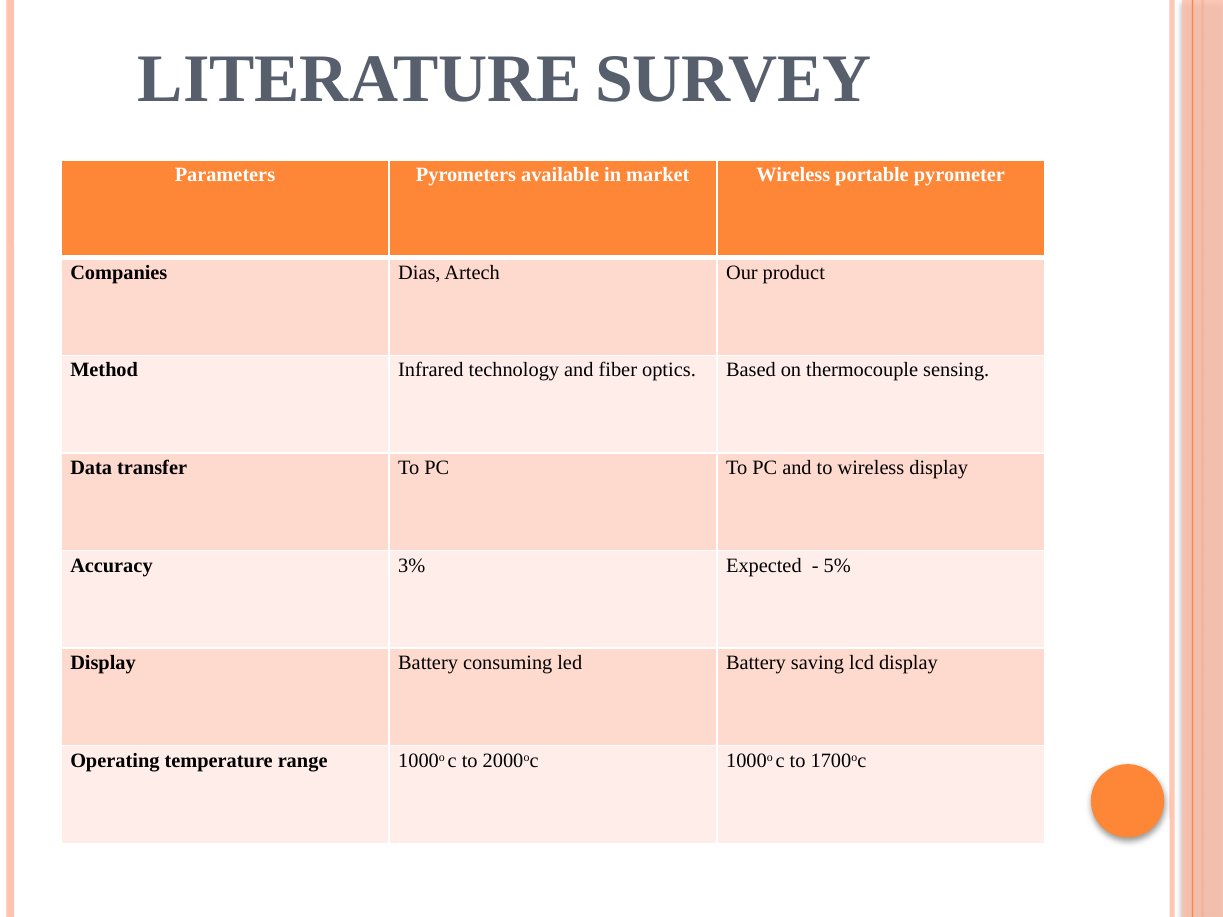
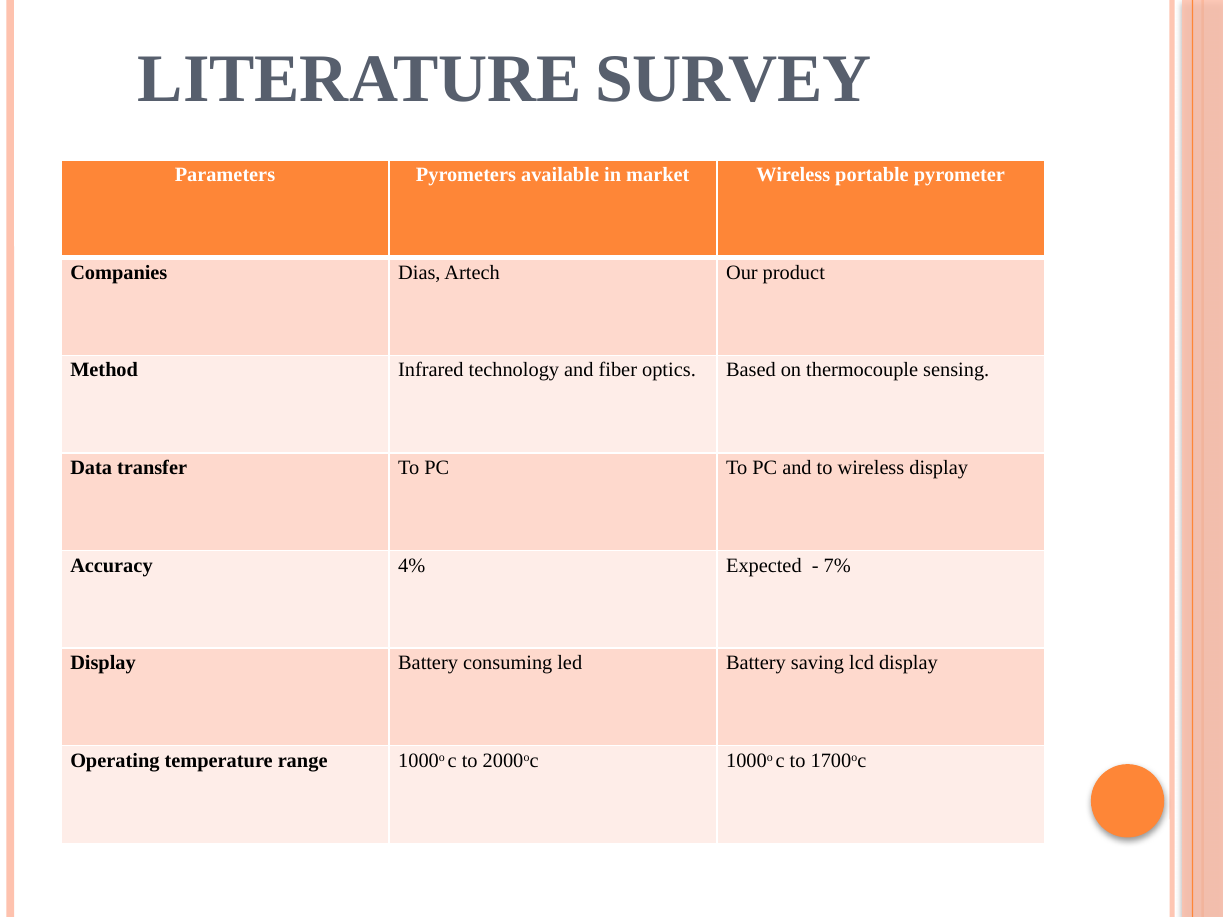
3%: 3% -> 4%
5%: 5% -> 7%
